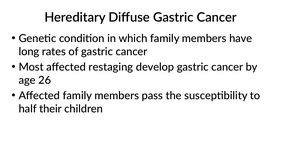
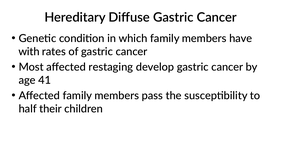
long: long -> with
26: 26 -> 41
